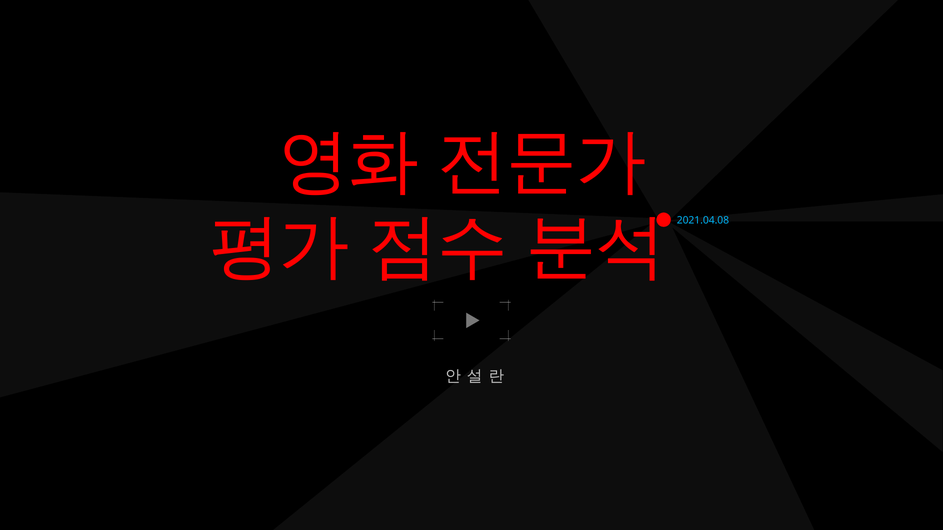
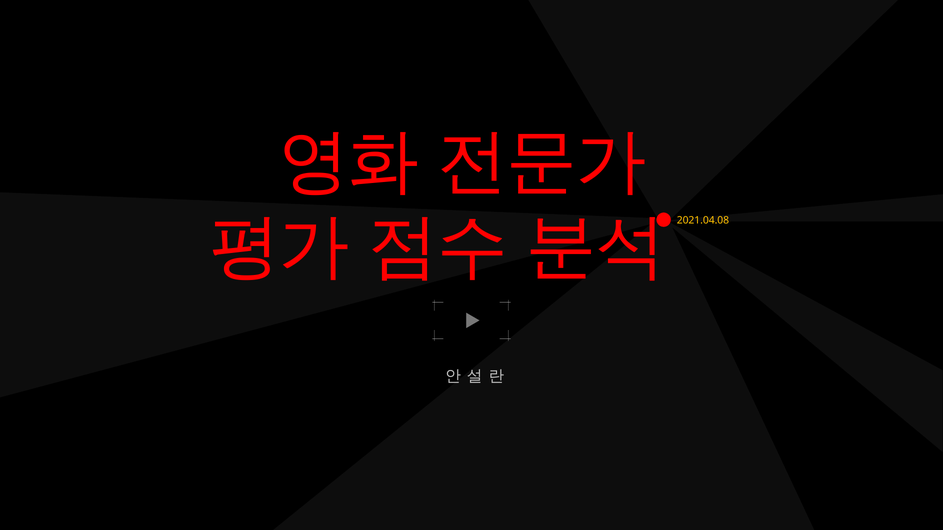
2021.04.08 colour: light blue -> yellow
